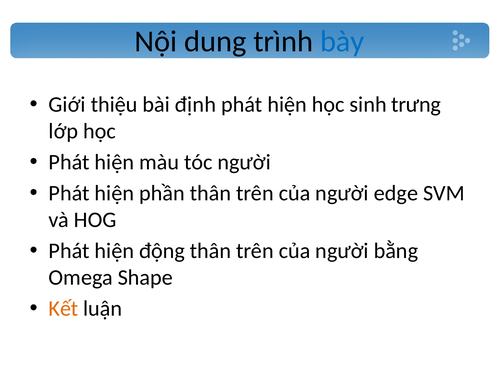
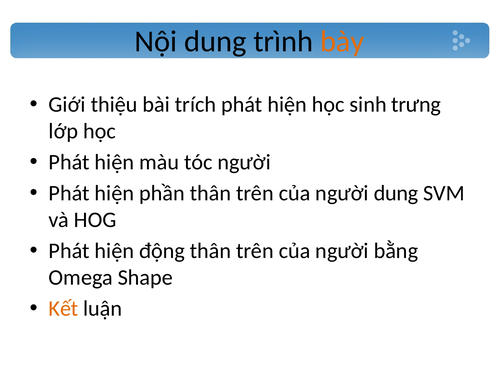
bày colour: blue -> orange
định: định -> trích
người edge: edge -> dung
